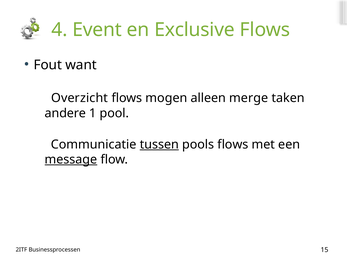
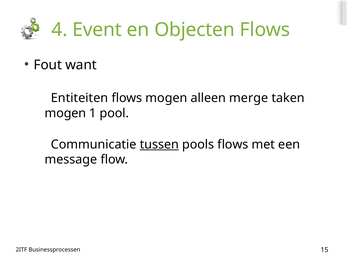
Exclusive: Exclusive -> Objecten
Overzicht: Overzicht -> Entiteiten
andere at (65, 113): andere -> mogen
message underline: present -> none
